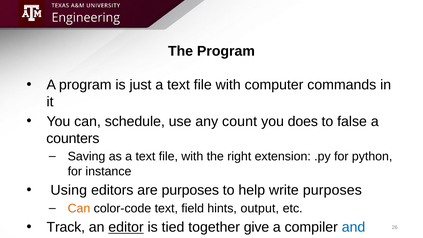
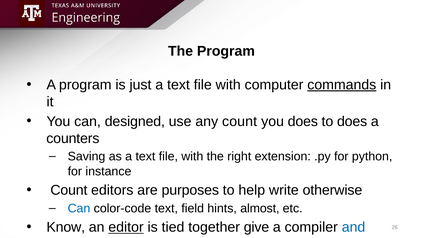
commands underline: none -> present
schedule: schedule -> designed
to false: false -> does
Using at (69, 190): Using -> Count
write purposes: purposes -> otherwise
Can at (79, 208) colour: orange -> blue
output: output -> almost
Track: Track -> Know
